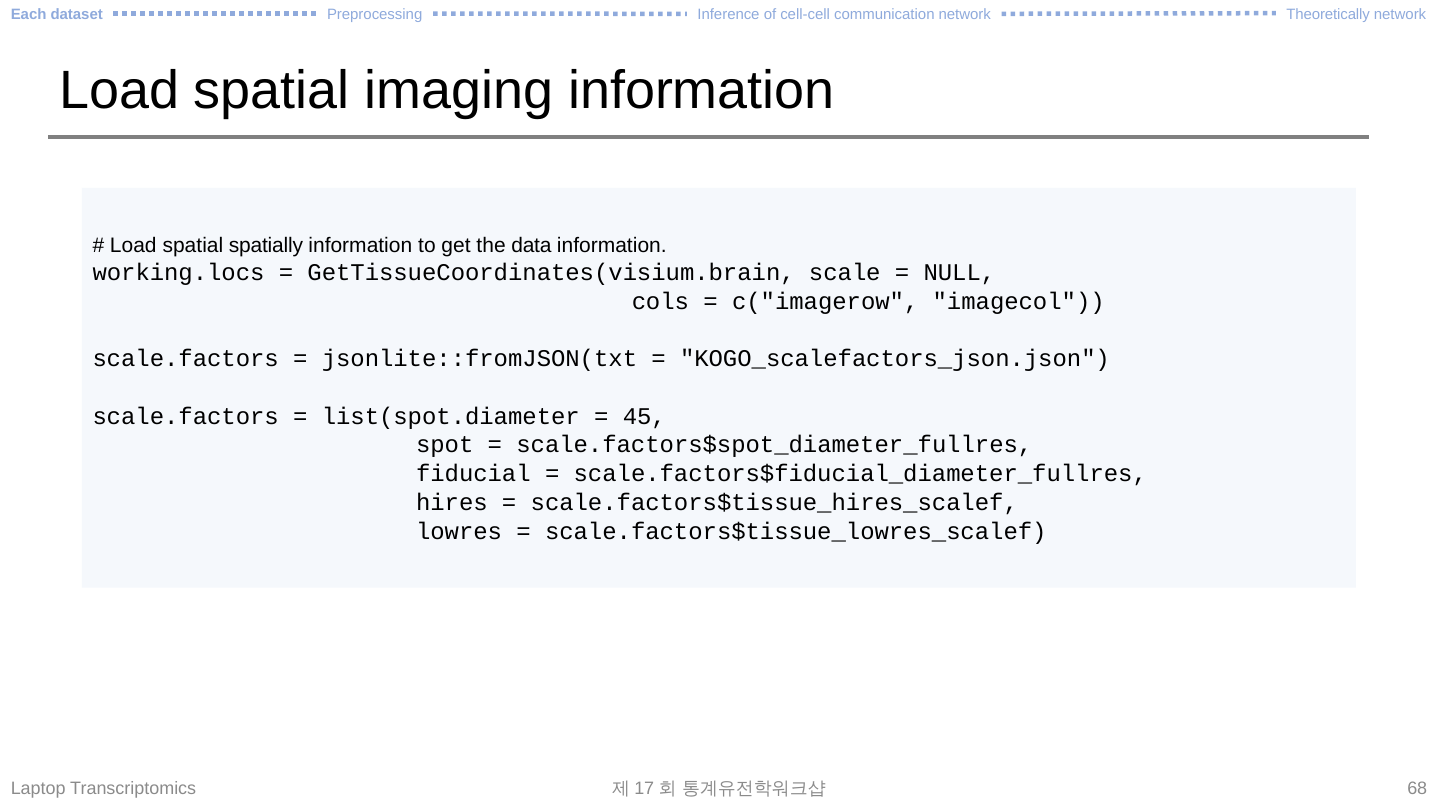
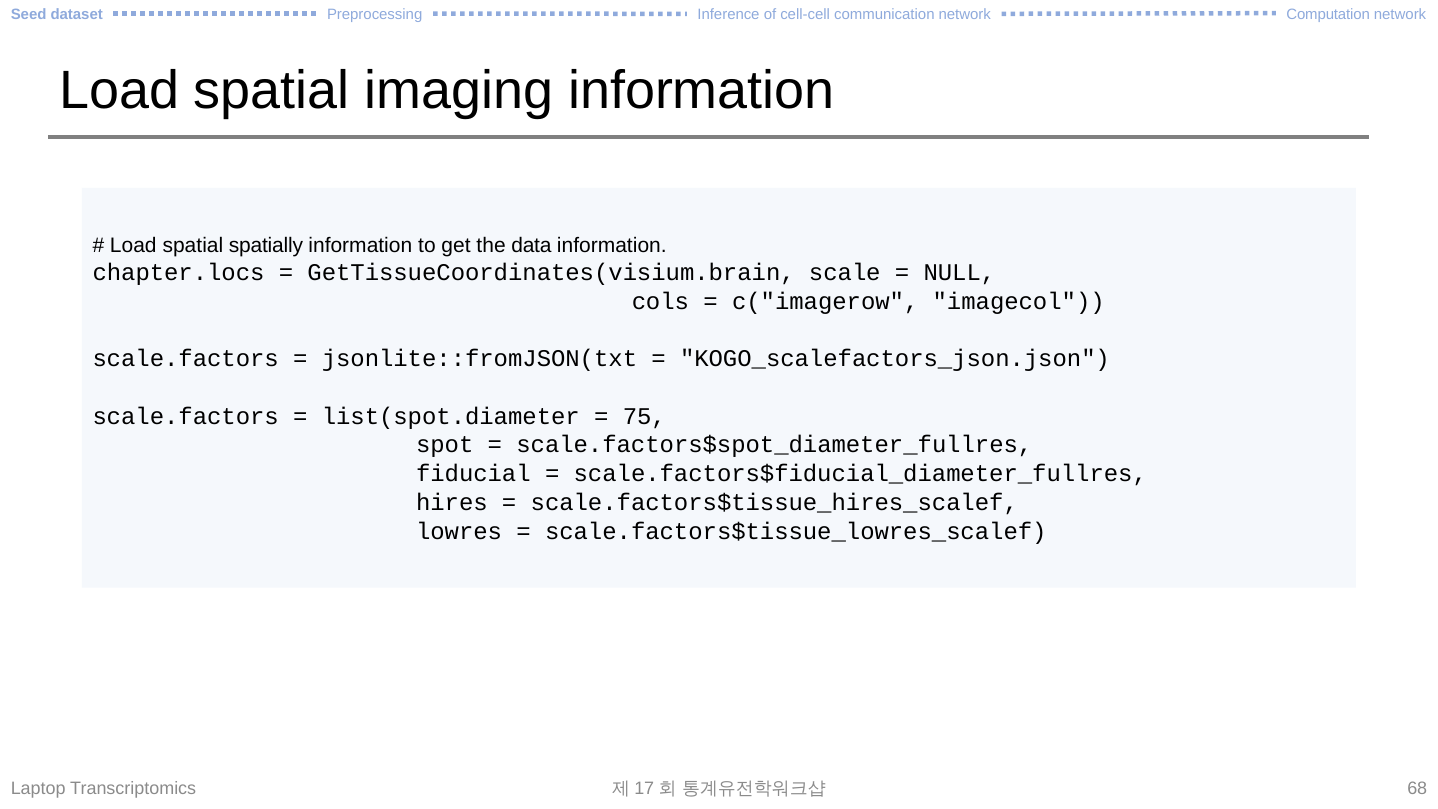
Each: Each -> Seed
Theoretically: Theoretically -> Computation
working.locs: working.locs -> chapter.locs
45: 45 -> 75
